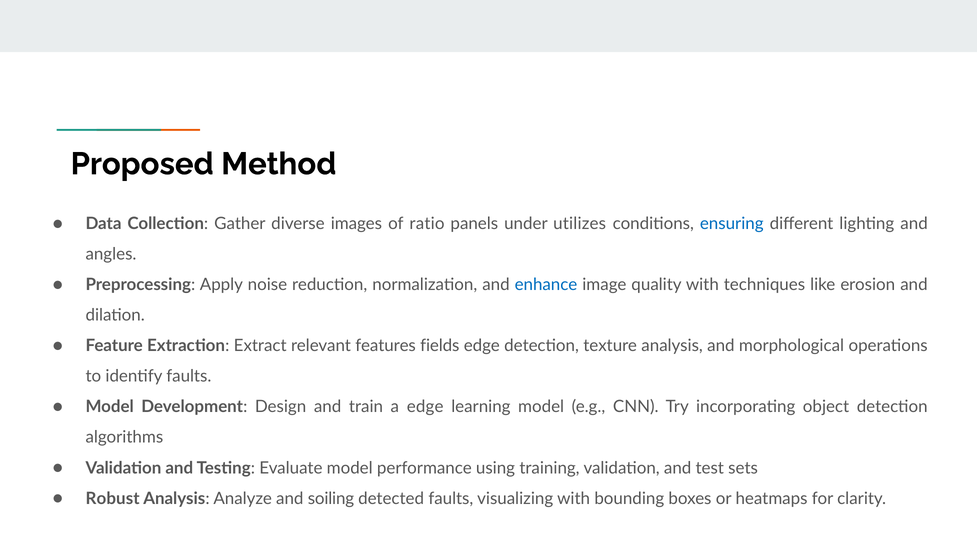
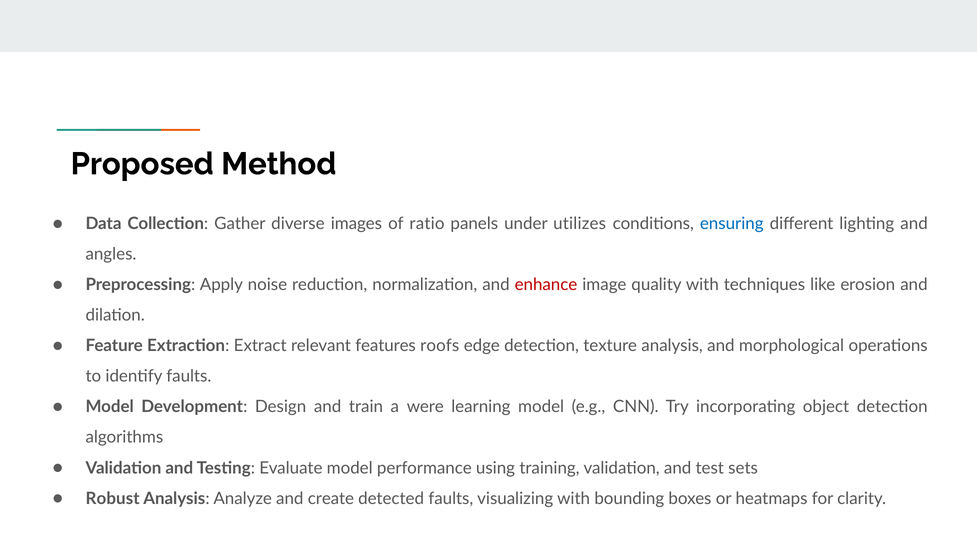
enhance colour: blue -> red
fields: fields -> roofs
a edge: edge -> were
soiling: soiling -> create
